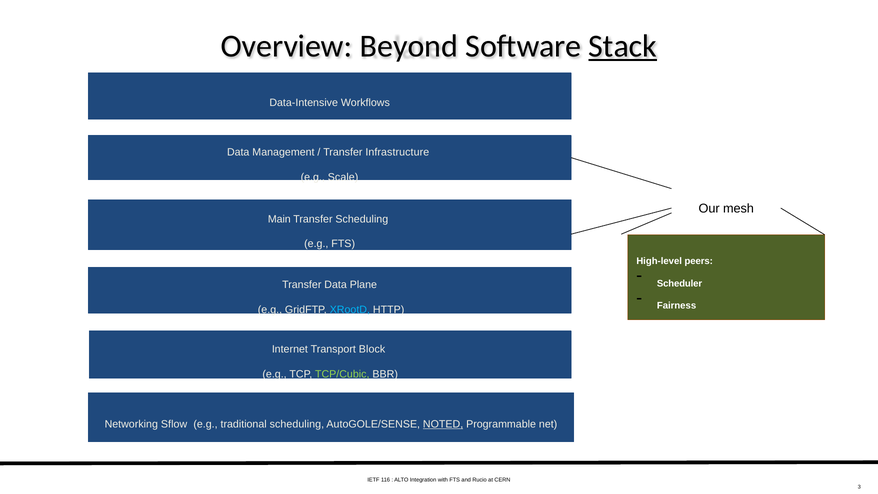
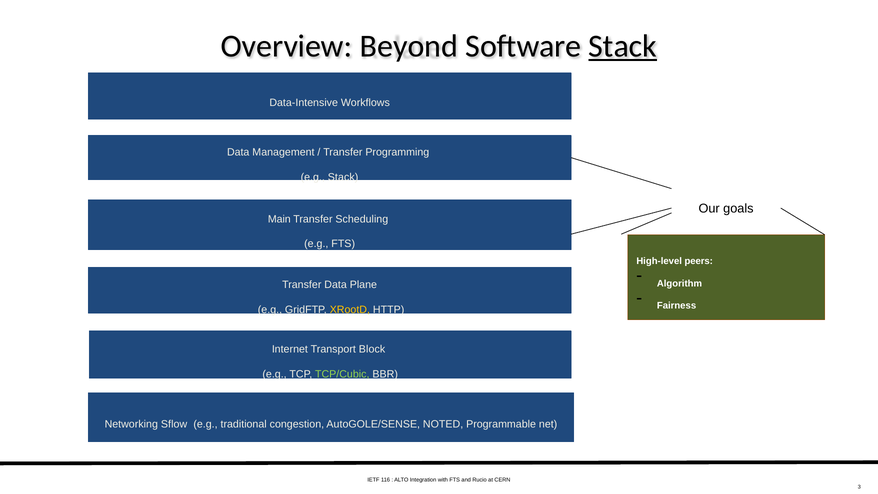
Infrastructure: Infrastructure -> Programming
e.g Scale: Scale -> Stack
mesh: mesh -> goals
Scheduler: Scheduler -> Algorithm
XRootD colour: light blue -> yellow
traditional scheduling: scheduling -> congestion
NOTED underline: present -> none
